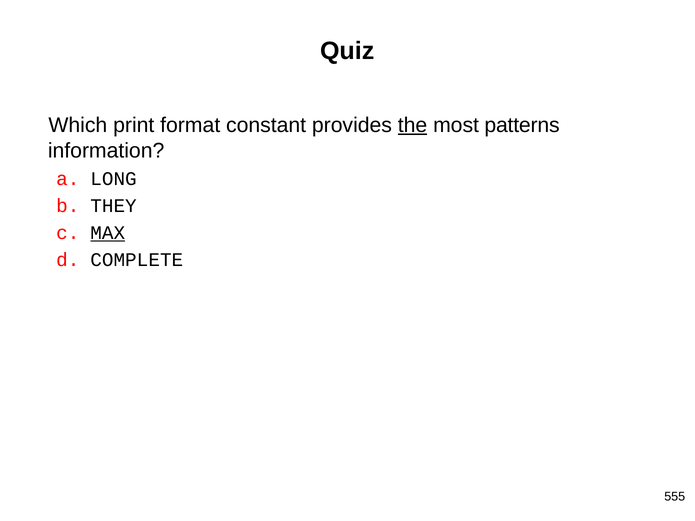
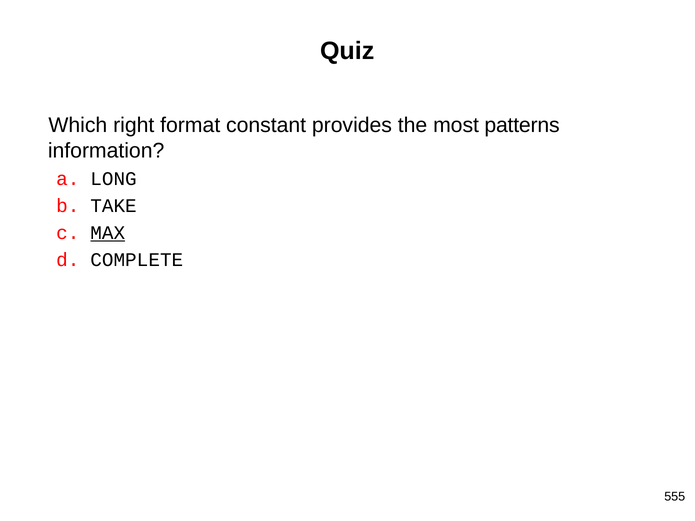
print: print -> right
the underline: present -> none
THEY: THEY -> TAKE
